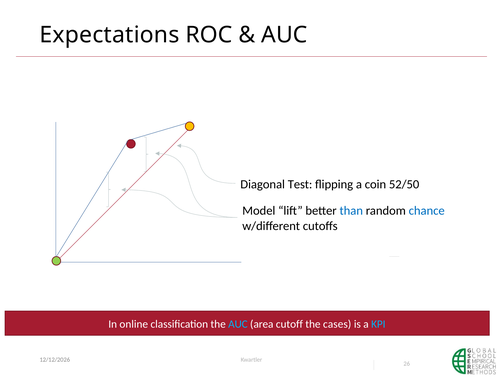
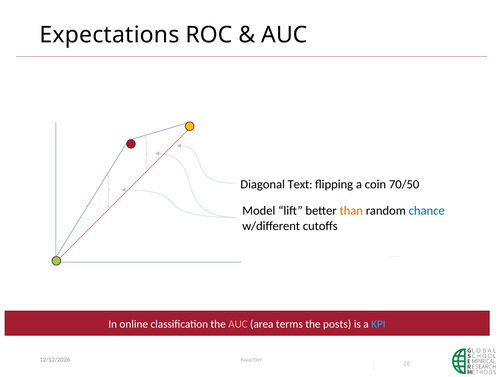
Test: Test -> Text
52/50: 52/50 -> 70/50
than colour: blue -> orange
AUC at (238, 324) colour: light blue -> pink
cutoff: cutoff -> terms
cases: cases -> posts
